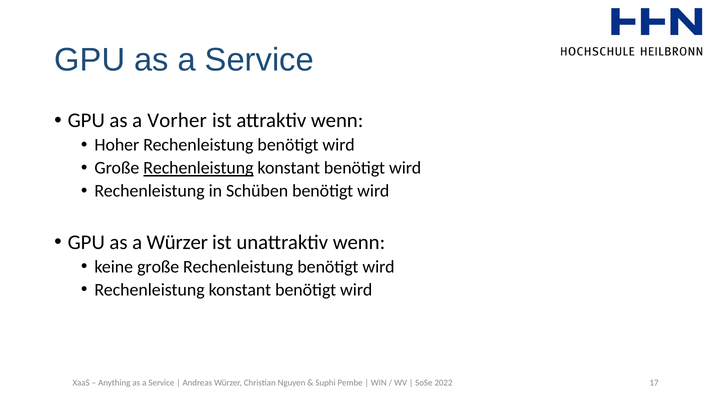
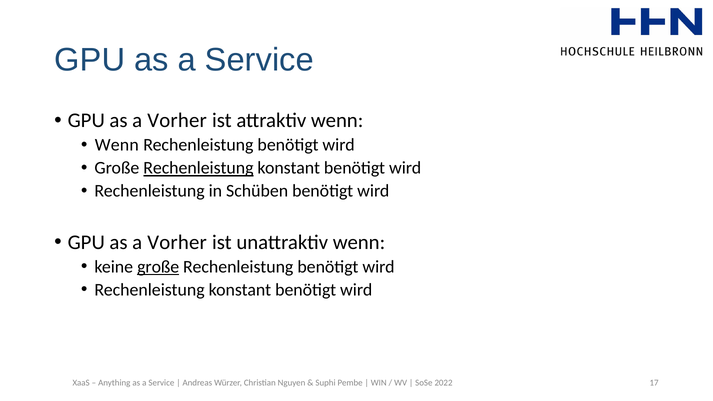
Hoher at (117, 145): Hoher -> Wenn
Würzer at (177, 242): Würzer -> Vorher
große at (158, 267) underline: none -> present
